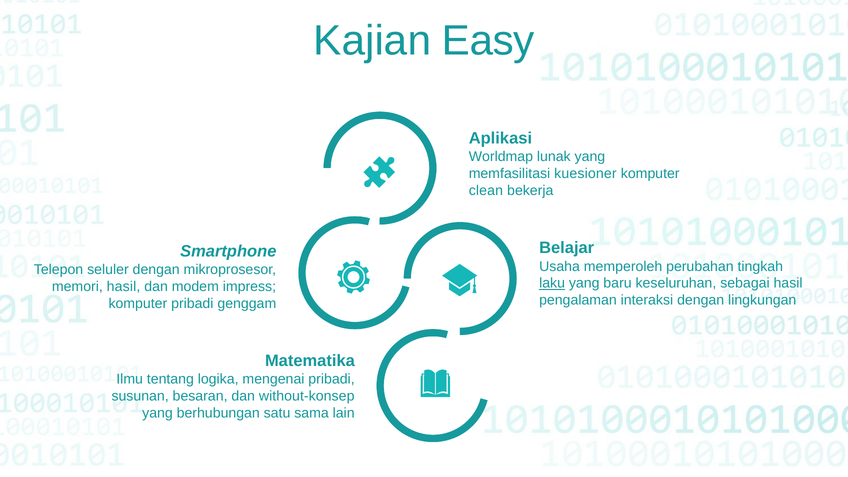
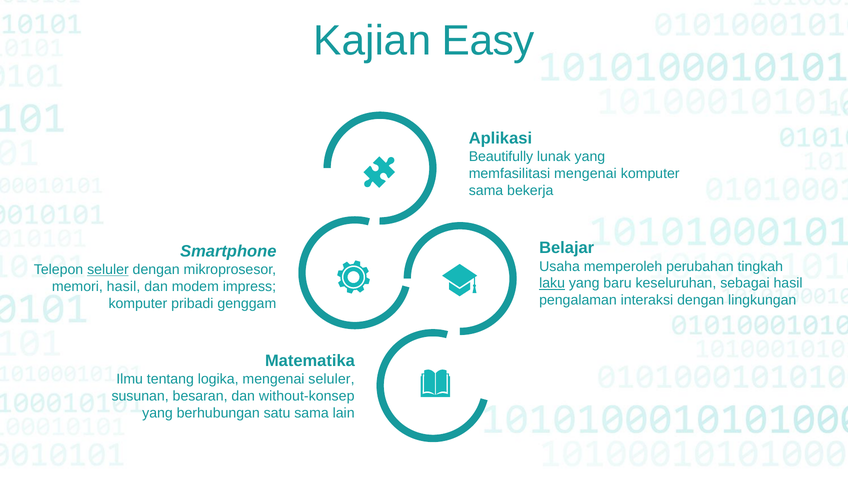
Worldmap: Worldmap -> Beautifully
memfasilitasi kuesioner: kuesioner -> mengenai
clean at (486, 191): clean -> sama
seluler at (108, 270) underline: none -> present
mengenai pribadi: pribadi -> seluler
